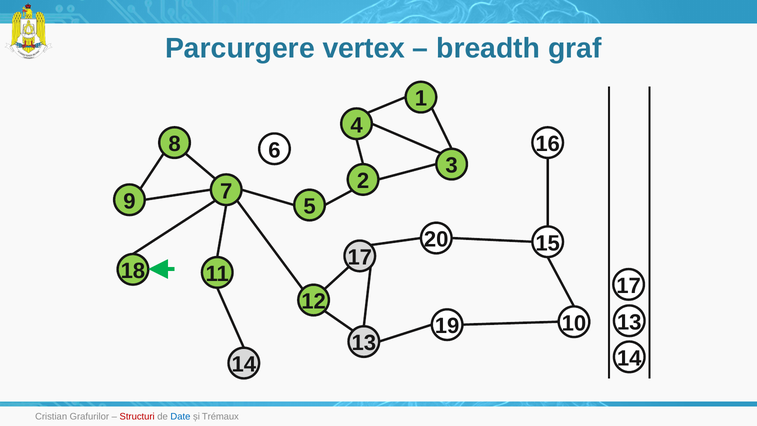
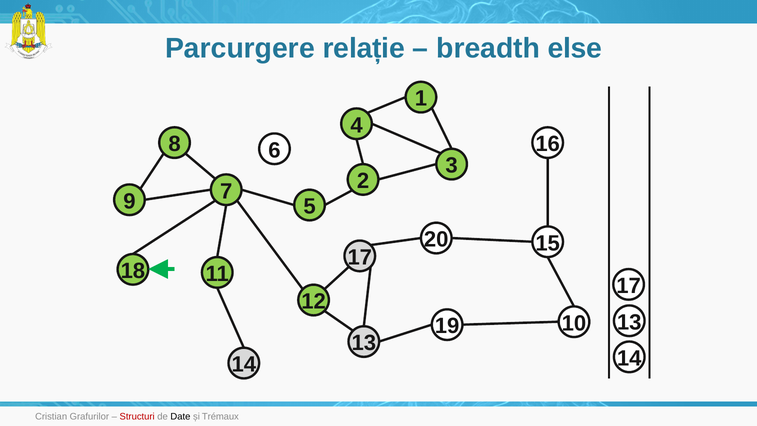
vertex: vertex -> relație
graf: graf -> else
Date colour: blue -> black
